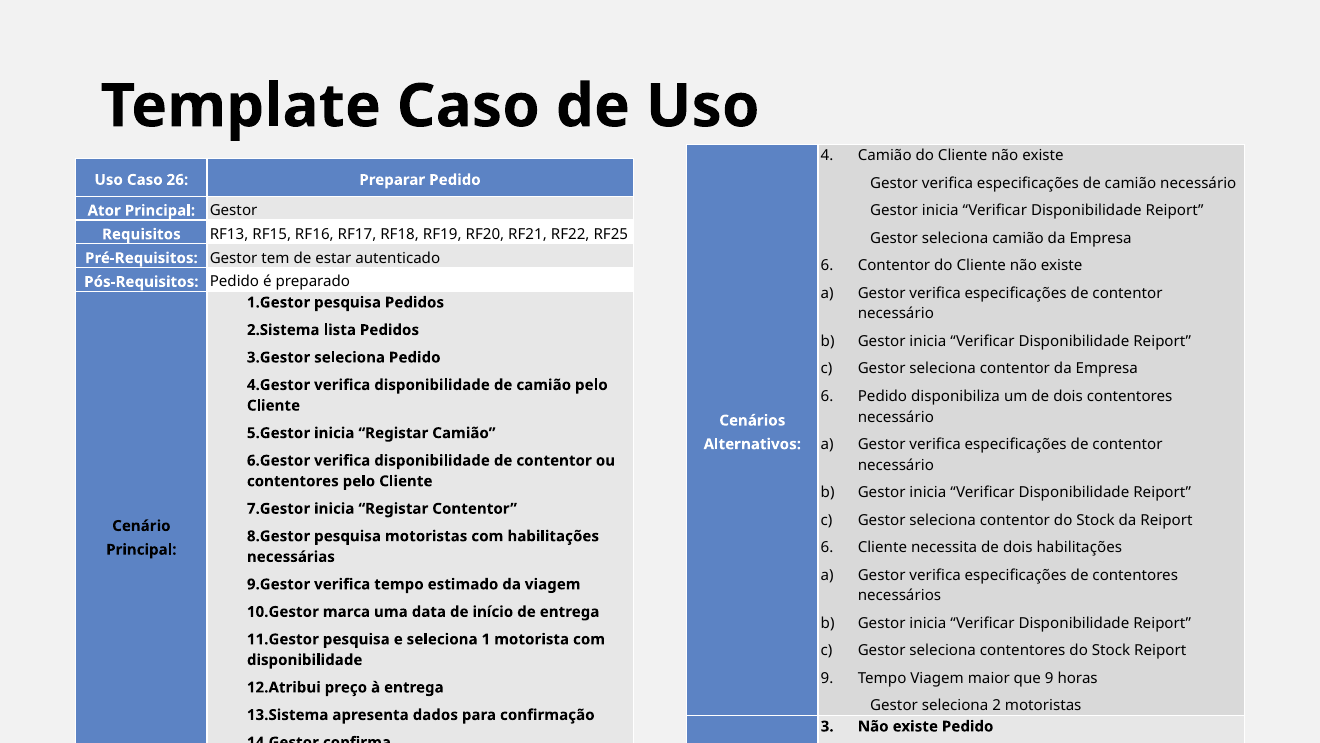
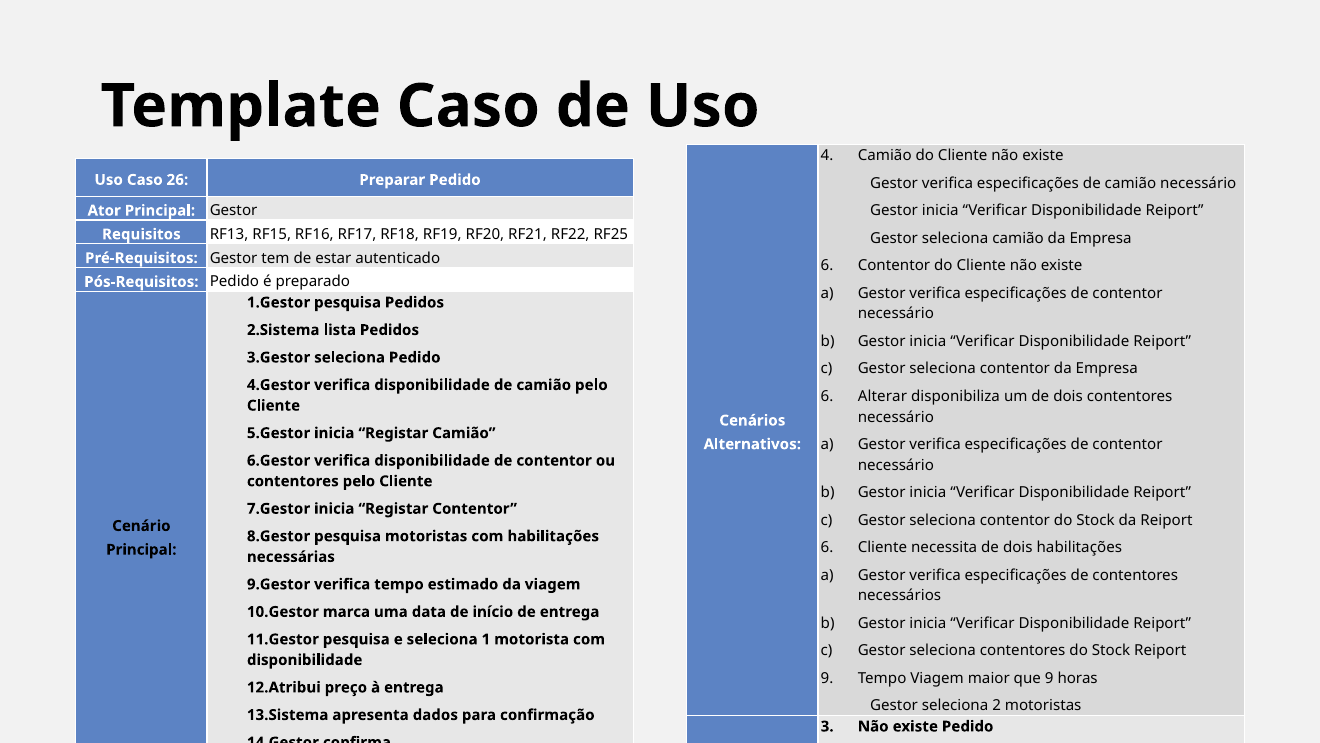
Pedido at (882, 396): Pedido -> Alterar
